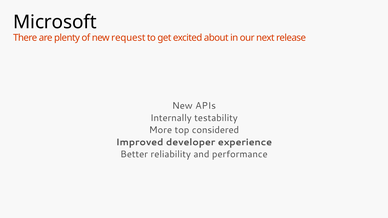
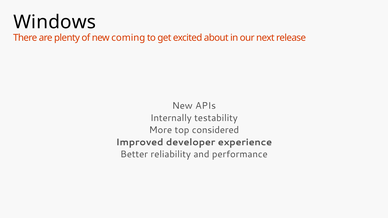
Microsoft: Microsoft -> Windows
request: request -> coming
